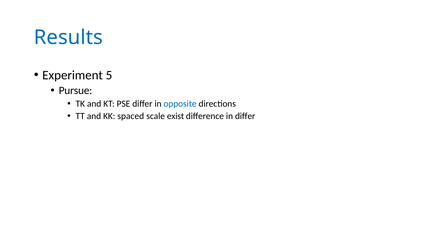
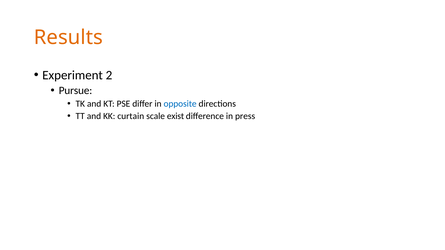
Results colour: blue -> orange
5: 5 -> 2
spaced: spaced -> curtain
in differ: differ -> press
